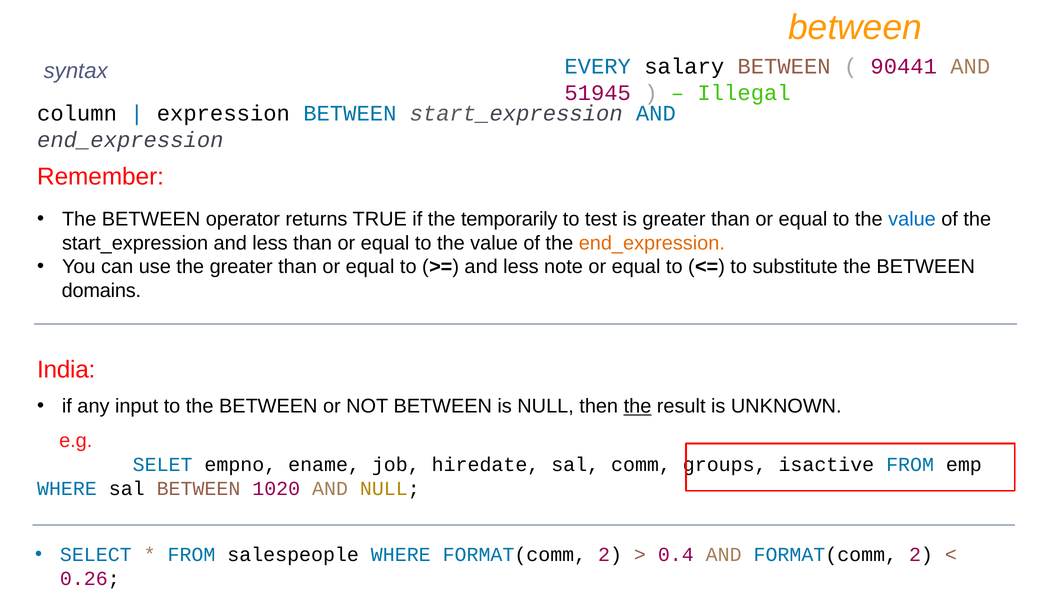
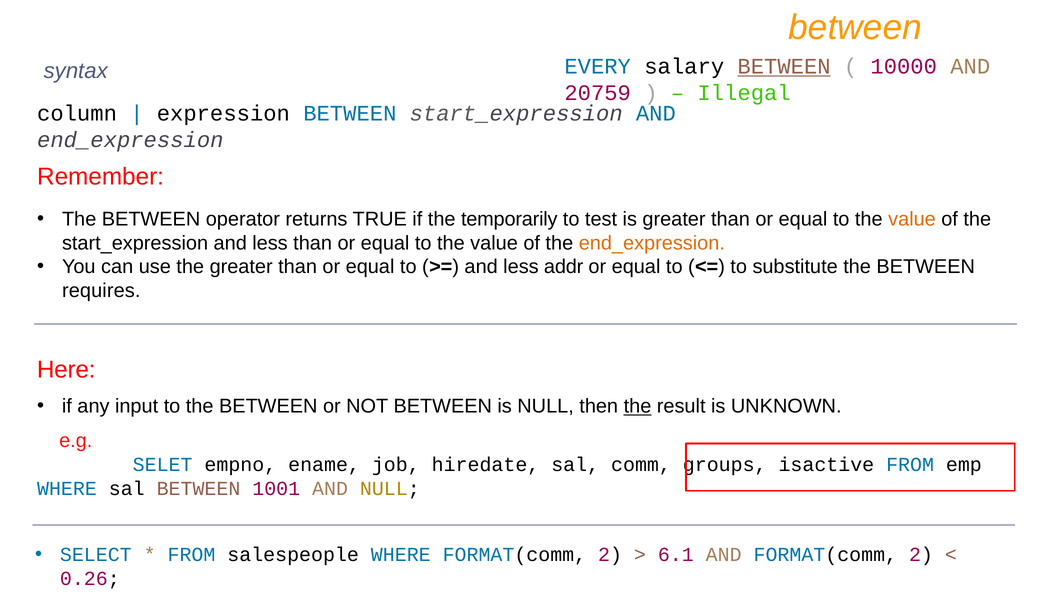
BETWEEN at (784, 66) underline: none -> present
90441: 90441 -> 10000
51945: 51945 -> 20759
value at (912, 219) colour: blue -> orange
note: note -> addr
domains: domains -> requires
India: India -> Here
1020: 1020 -> 1001
0.4: 0.4 -> 6.1
